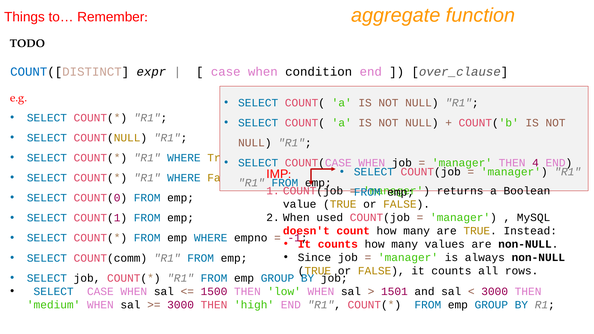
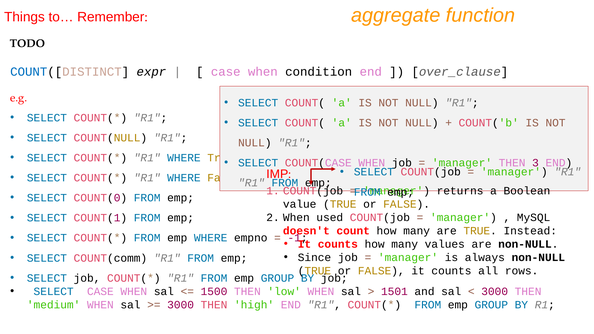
4: 4 -> 3
